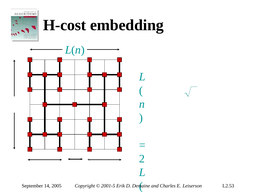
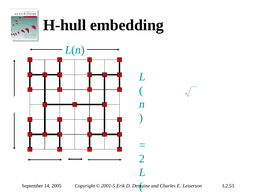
H-cost: H-cost -> H-hull
